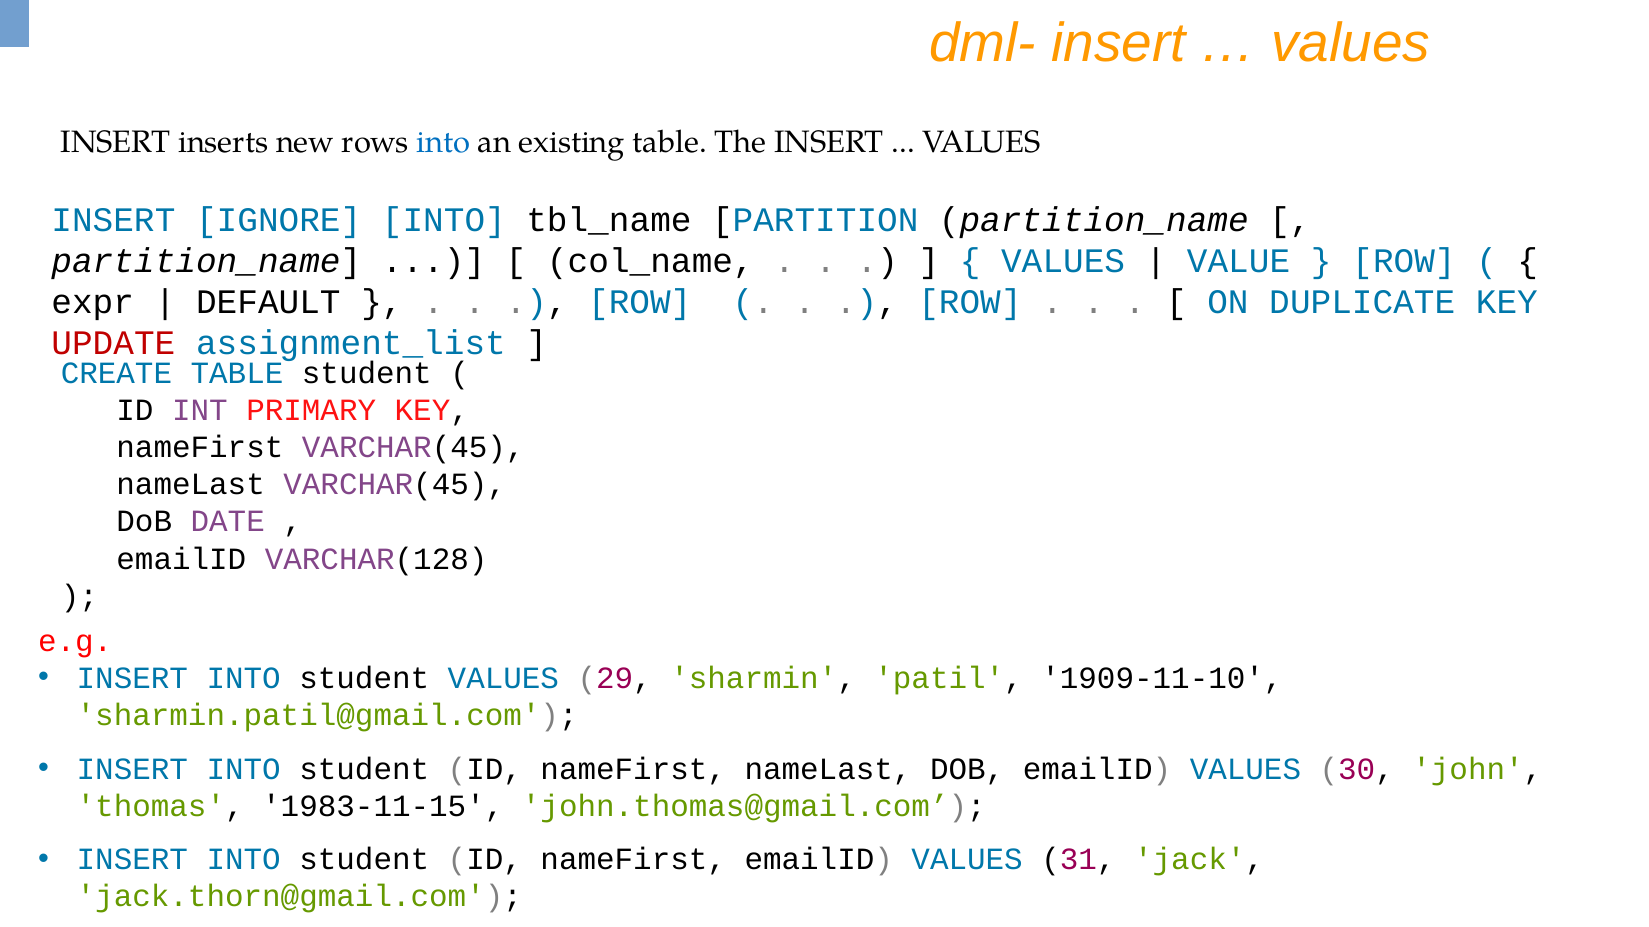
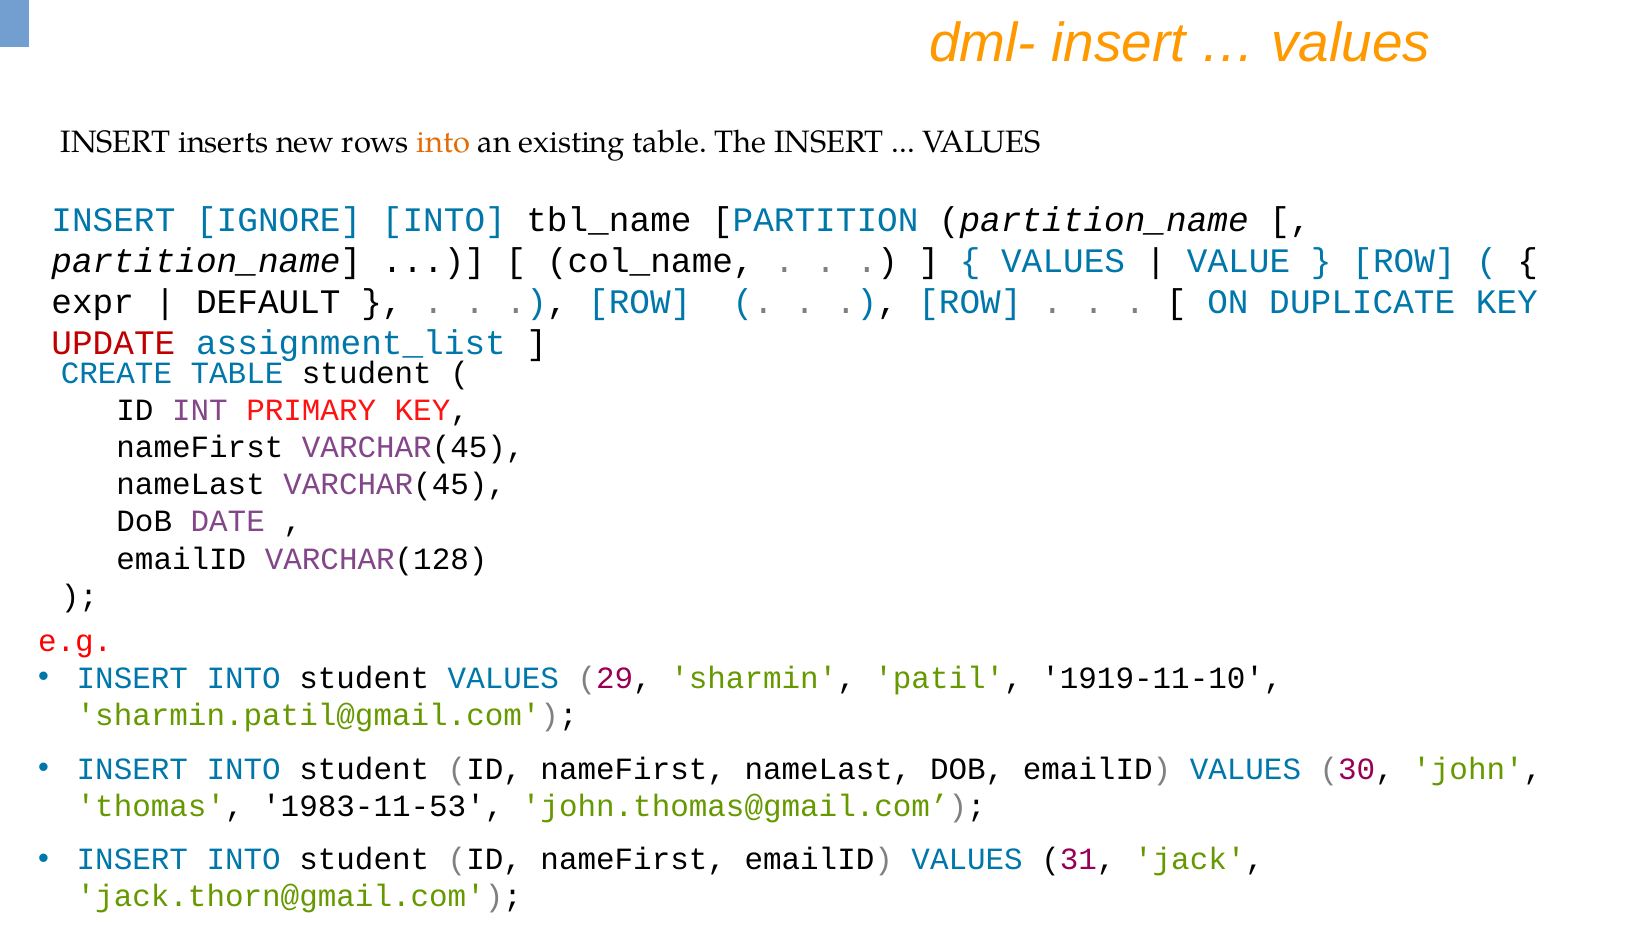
into at (443, 142) colour: blue -> orange
1909-11-10: 1909-11-10 -> 1919-11-10
1983-11-15: 1983-11-15 -> 1983-11-53
